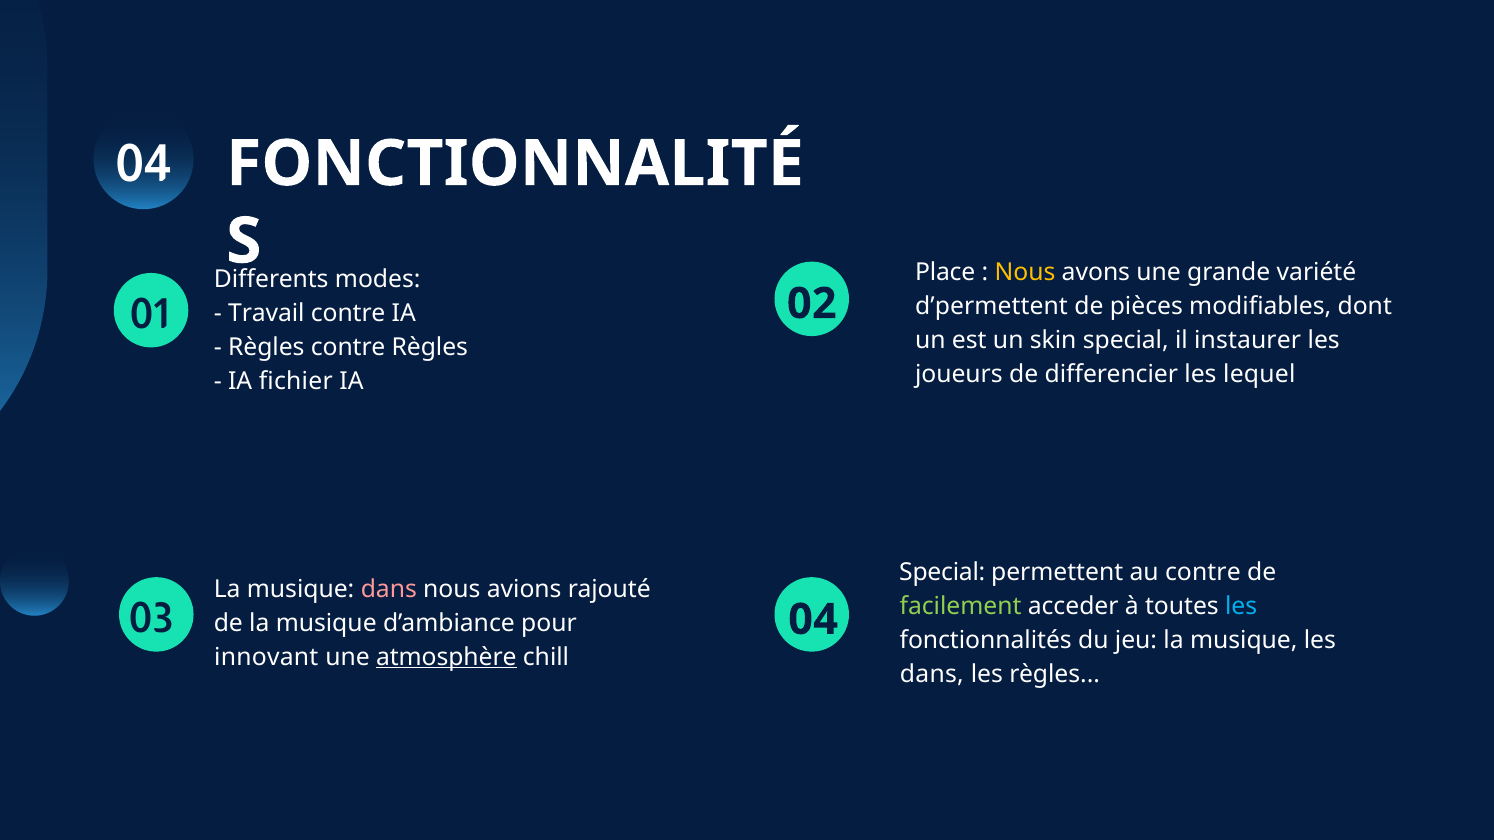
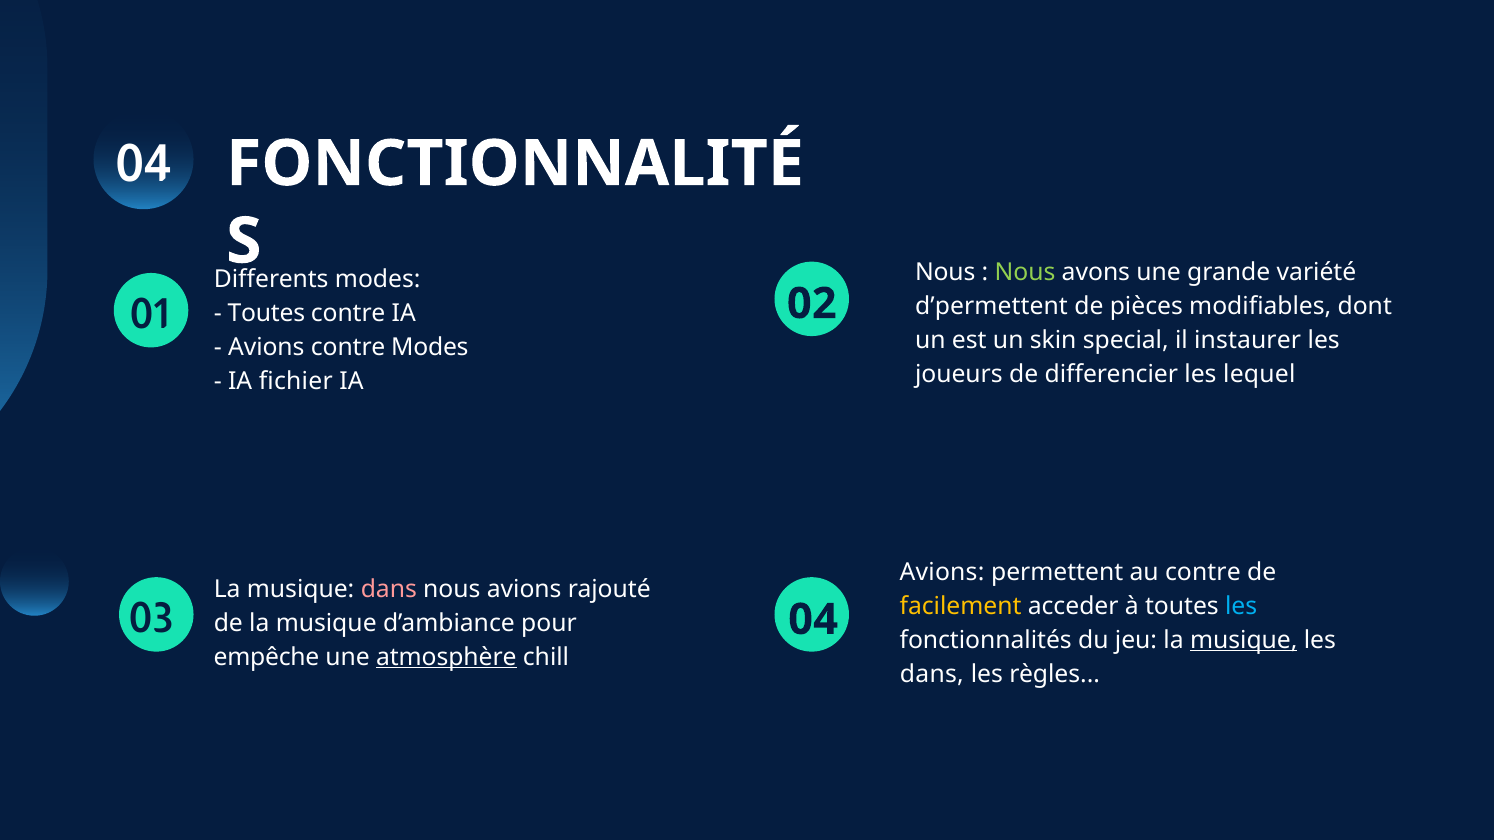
Place at (945, 272): Place -> Nous
Nous at (1025, 272) colour: yellow -> light green
Travail at (266, 314): Travail -> Toutes
Règles at (266, 348): Règles -> Avions
contre Règles: Règles -> Modes
Special at (942, 572): Special -> Avions
facilement colour: light green -> yellow
musique at (1244, 640) underline: none -> present
innovant: innovant -> empêche
